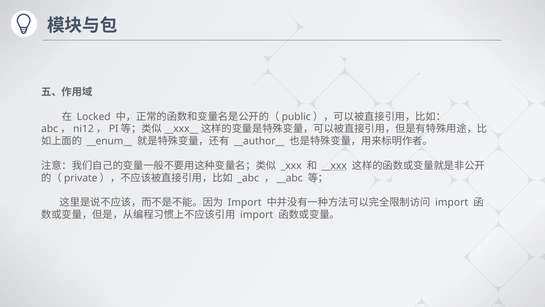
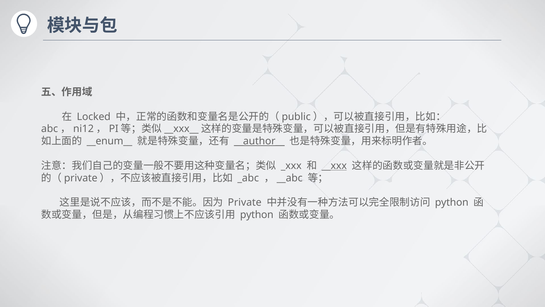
__author__ underline: none -> present
Import at (245, 202): Import -> Private
import at (452, 202): import -> python
import at (257, 215): import -> python
